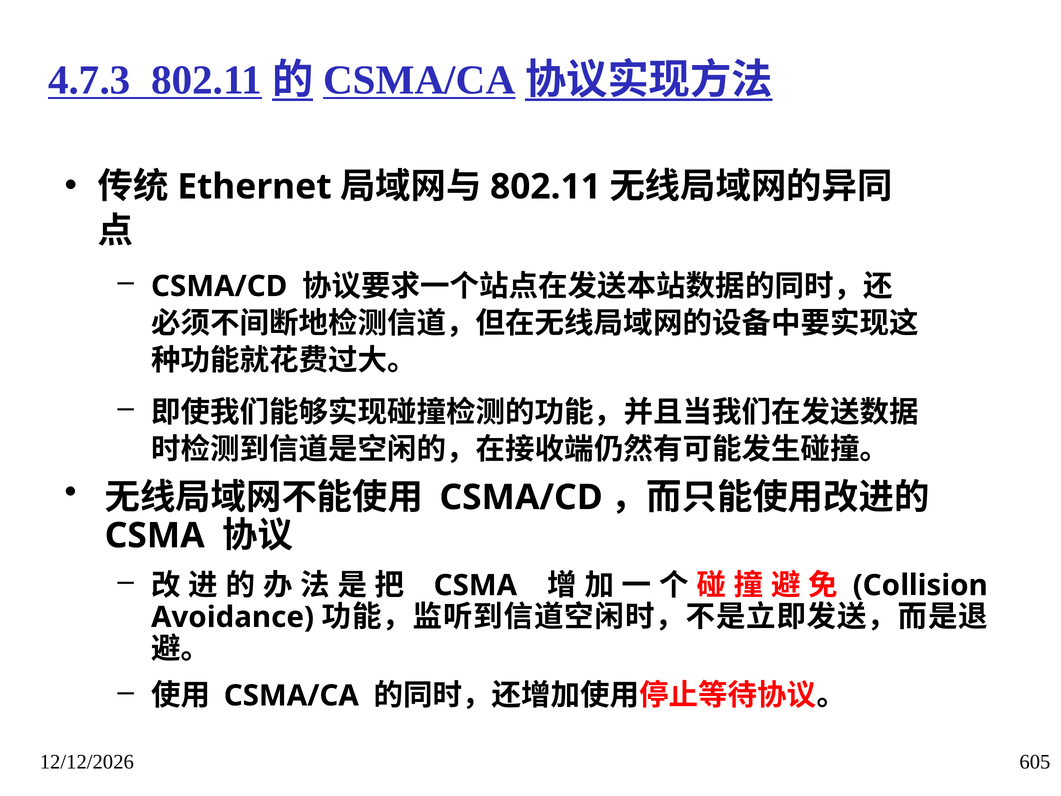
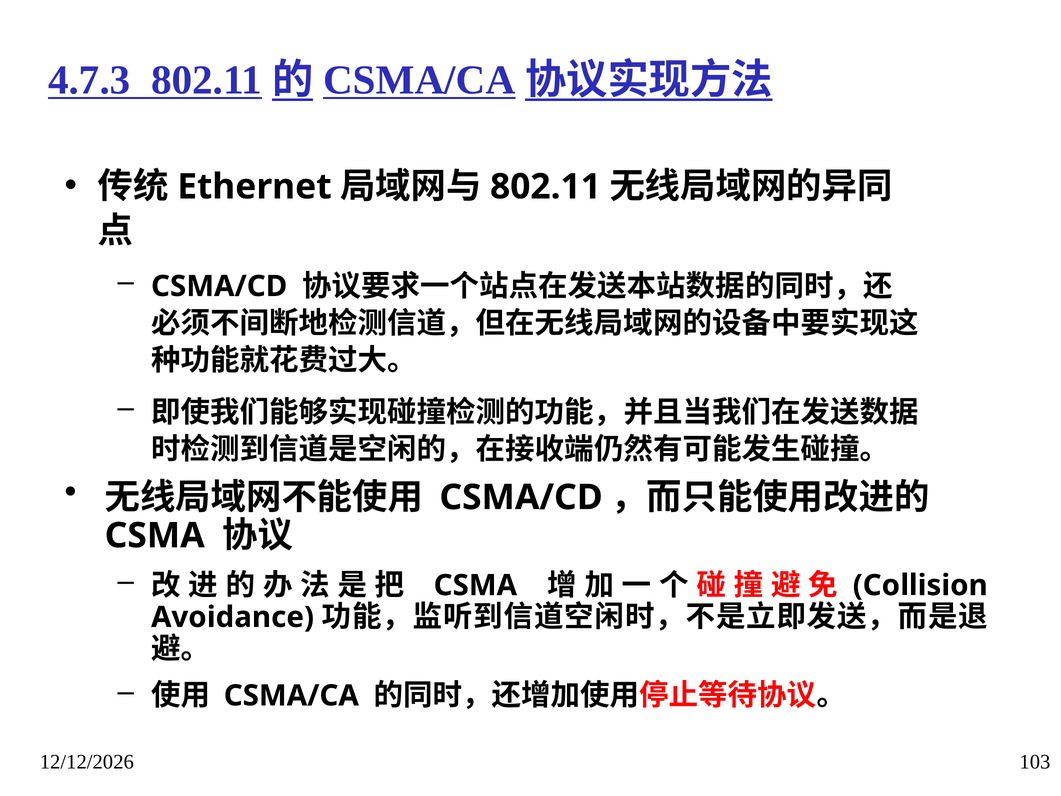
605: 605 -> 103
